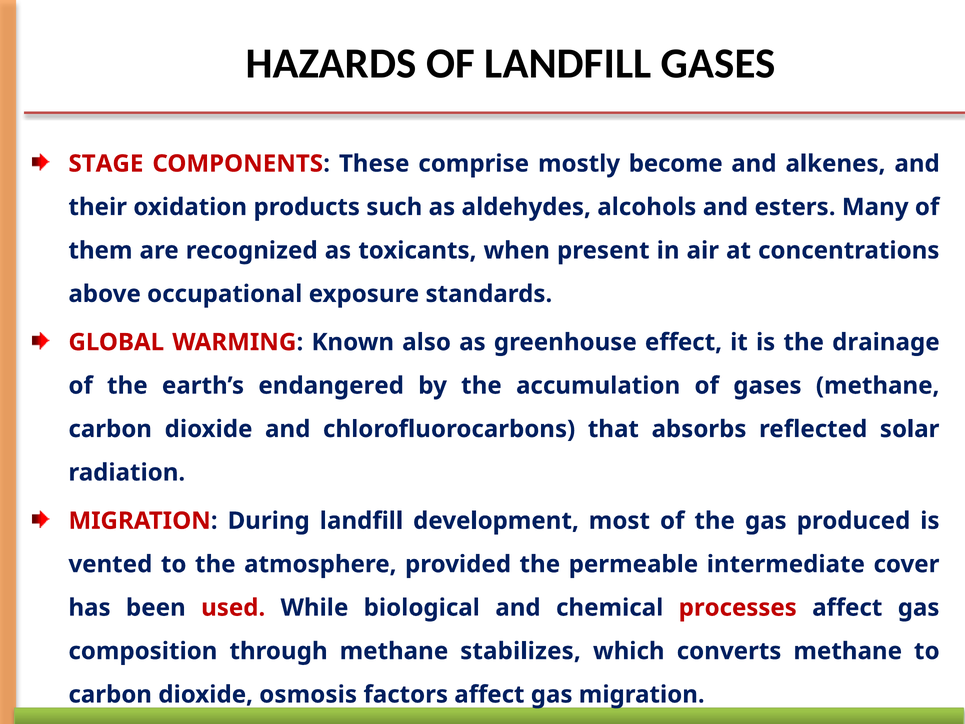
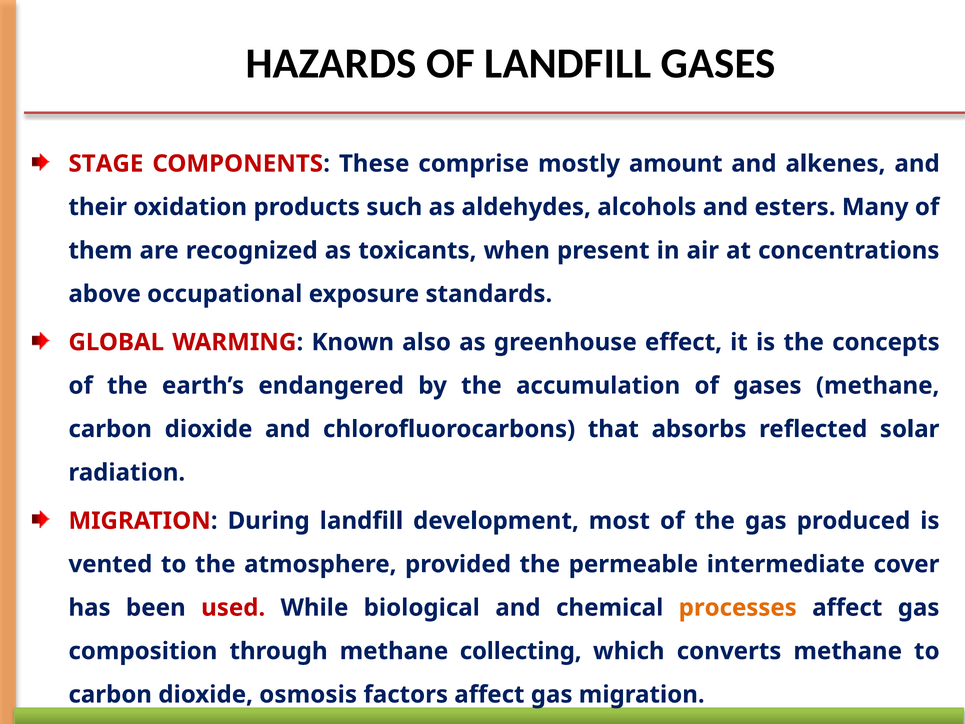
become: become -> amount
drainage: drainage -> concepts
processes colour: red -> orange
stabilizes: stabilizes -> collecting
